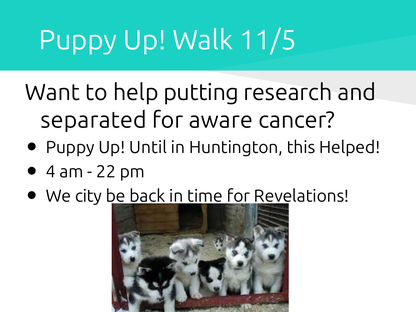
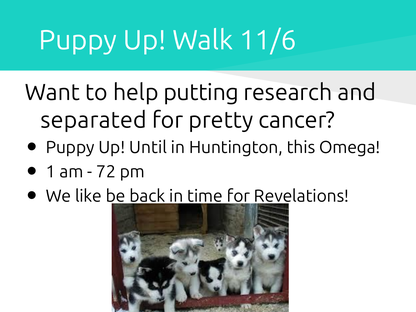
11/5: 11/5 -> 11/6
aware: aware -> pretty
Helped: Helped -> Omega
4: 4 -> 1
22: 22 -> 72
city: city -> like
